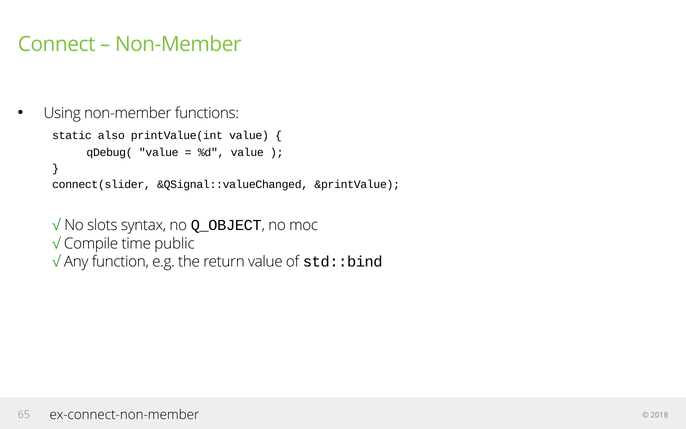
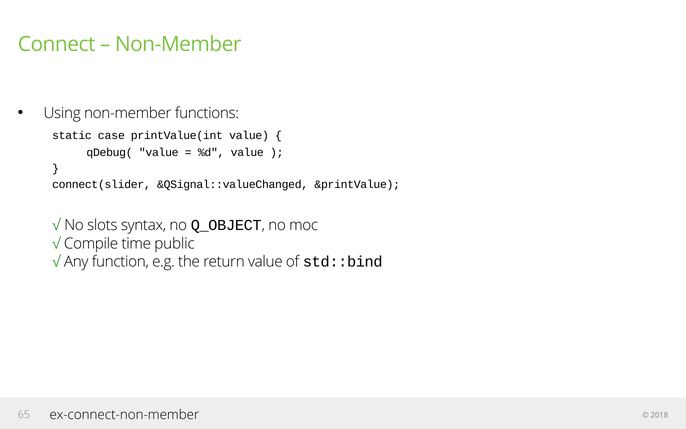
also: also -> case
